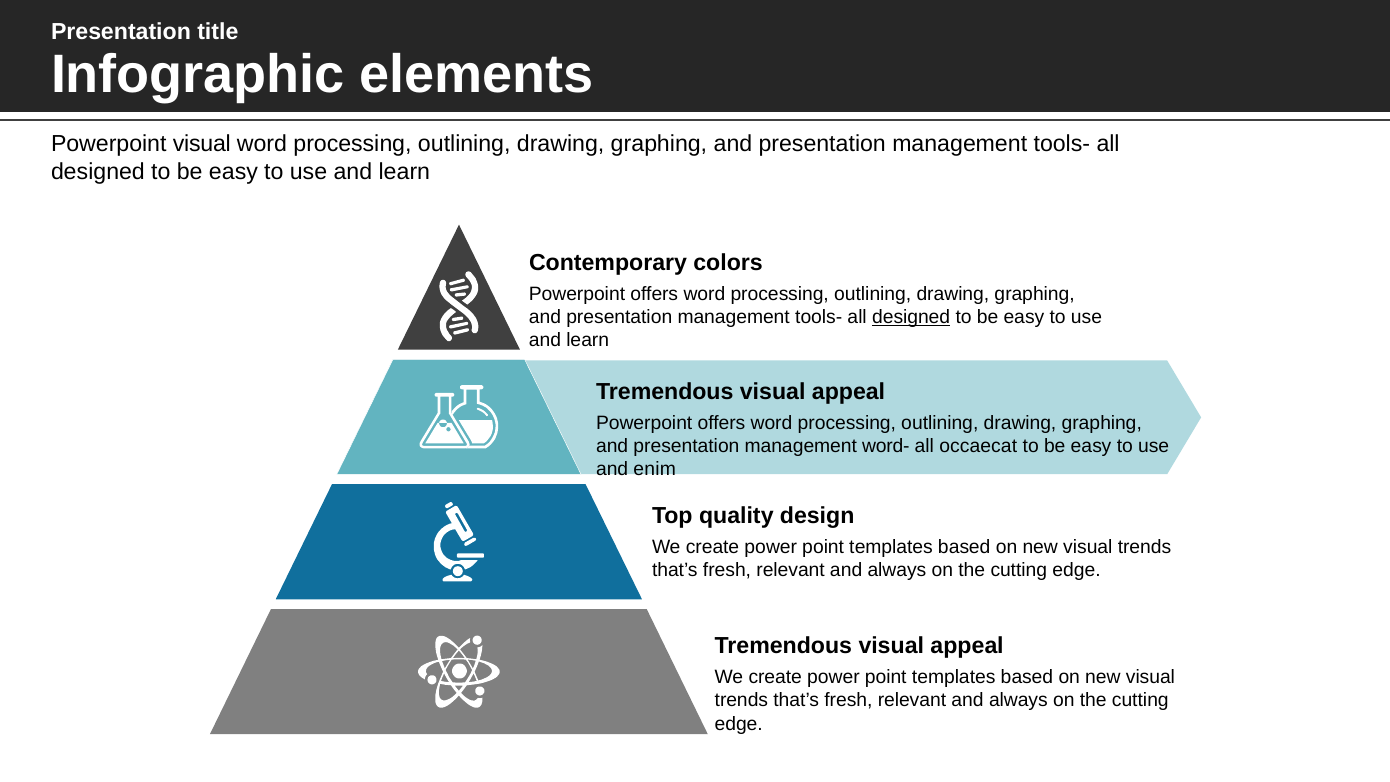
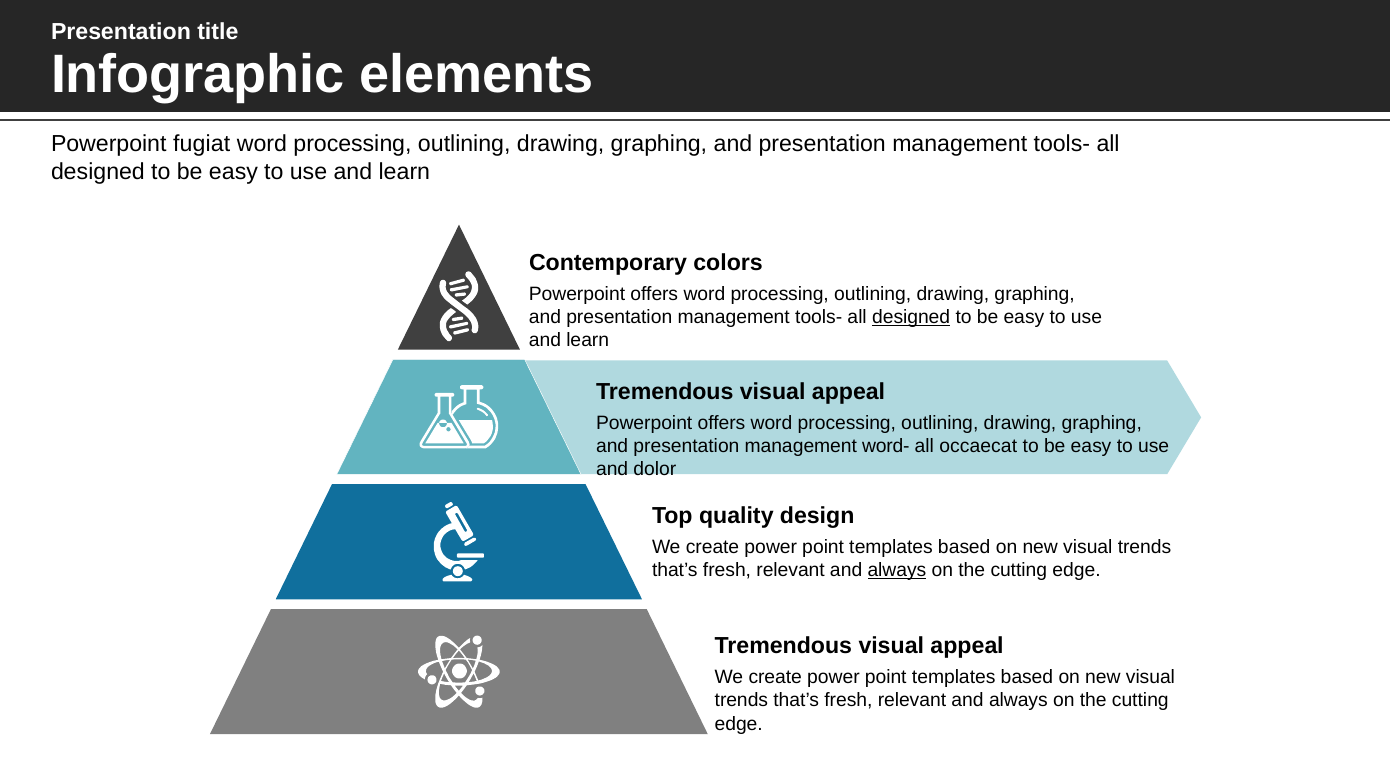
Powerpoint visual: visual -> fugiat
enim: enim -> dolor
always at (897, 570) underline: none -> present
